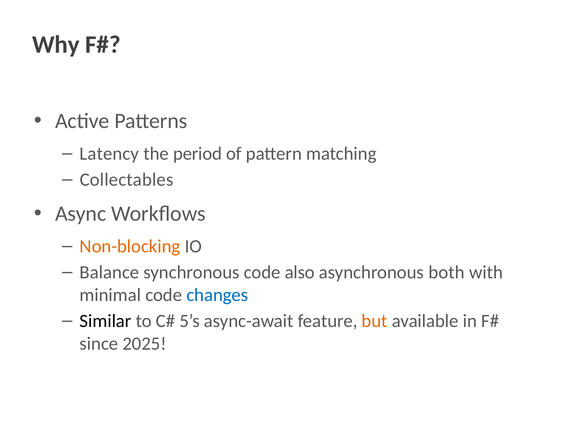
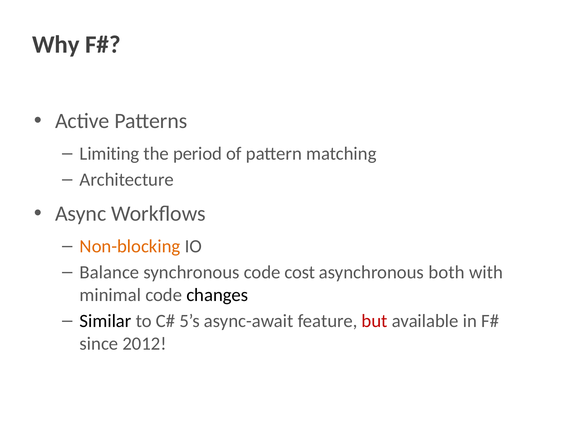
Latency: Latency -> Limiting
Collectables: Collectables -> Architecture
also: also -> cost
changes colour: blue -> black
but colour: orange -> red
2025: 2025 -> 2012
